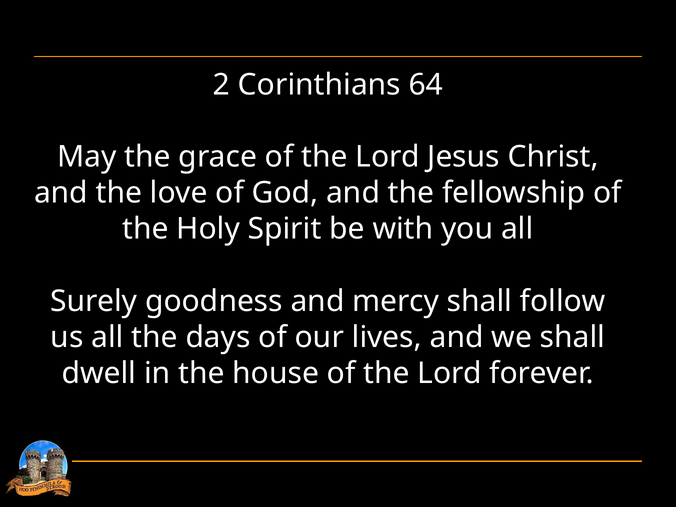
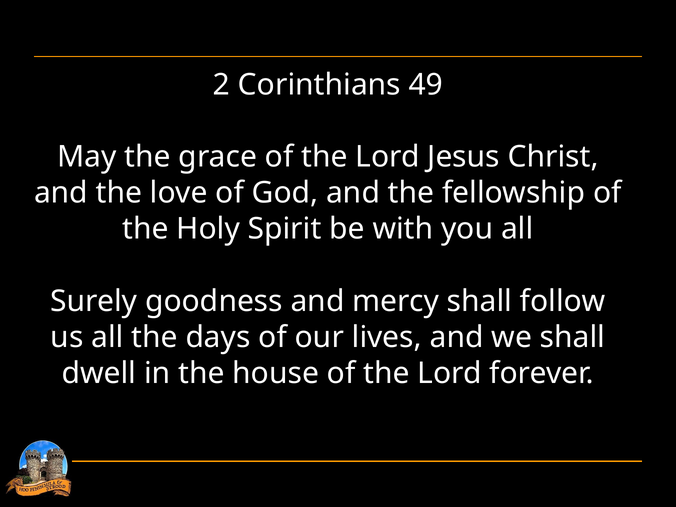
64: 64 -> 49
